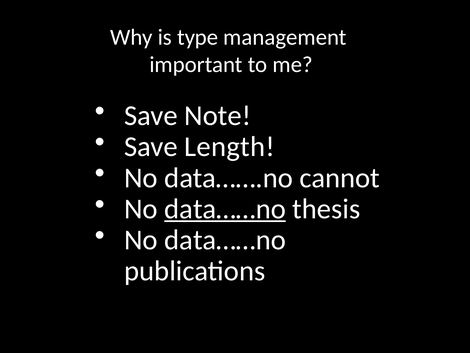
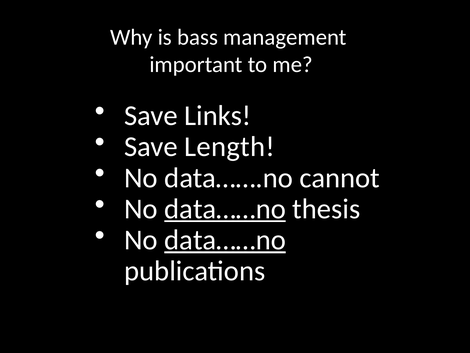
type: type -> bass
Note: Note -> Links
data……no at (225, 240) underline: none -> present
